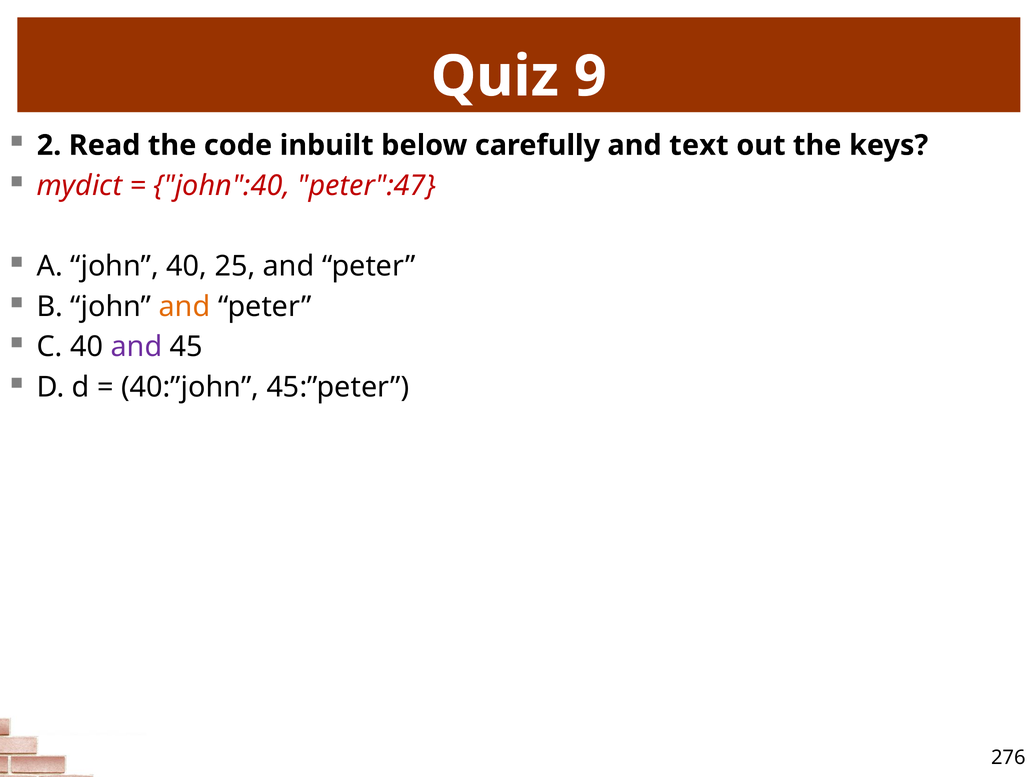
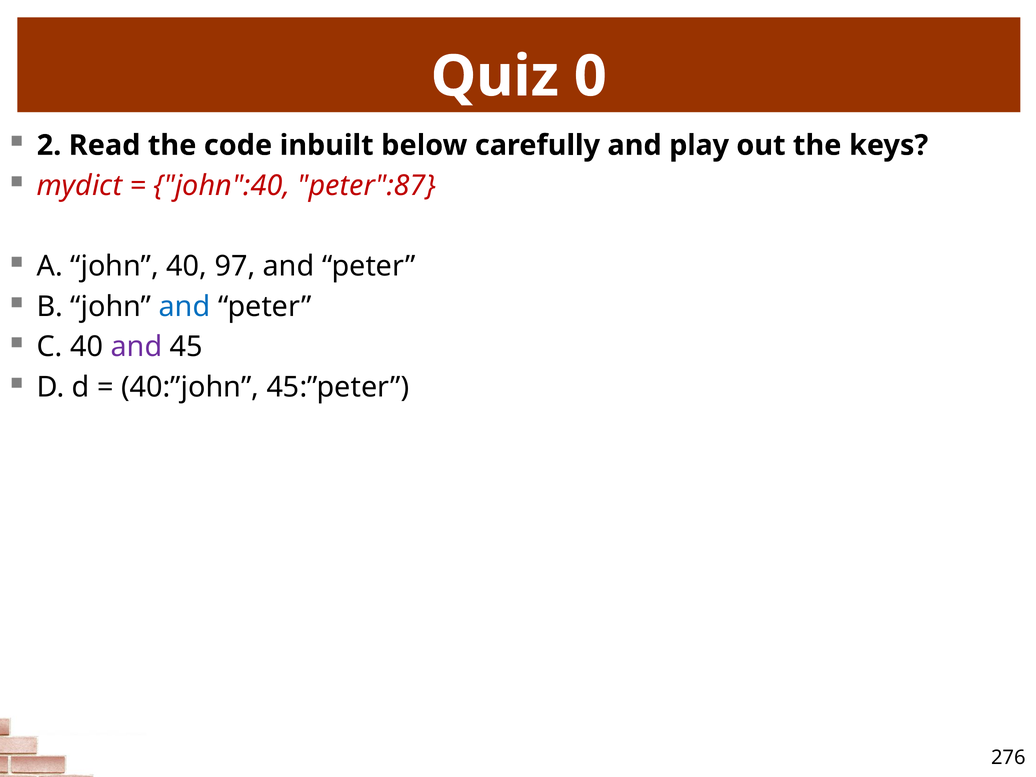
9: 9 -> 0
text: text -> play
peter":47: peter":47 -> peter":87
25: 25 -> 97
and at (185, 307) colour: orange -> blue
